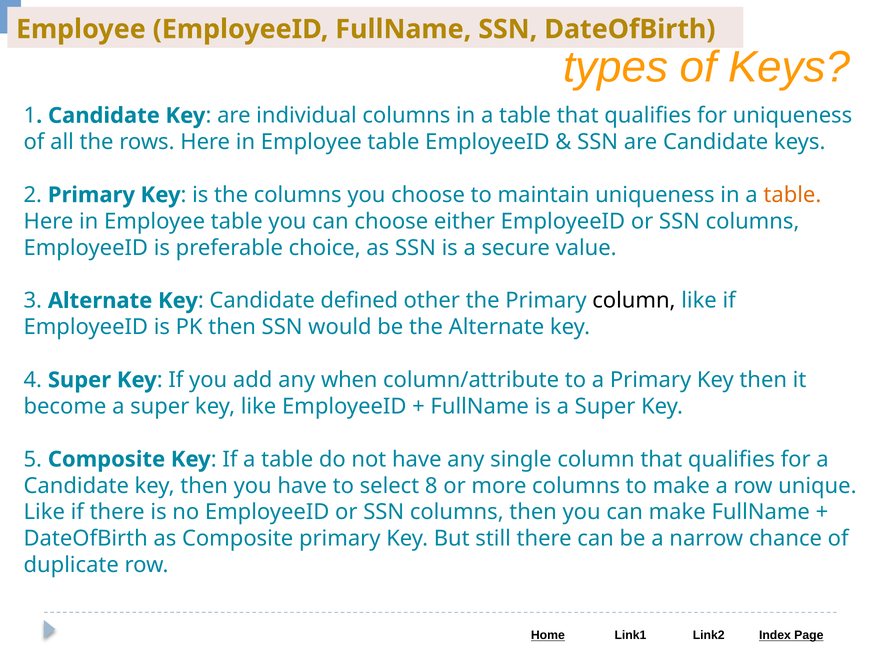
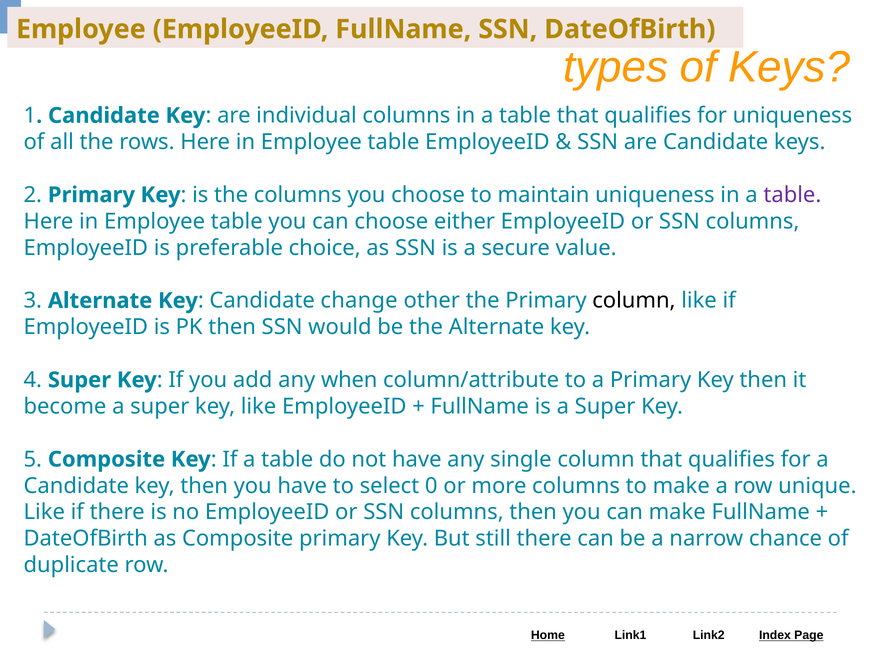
table at (792, 195) colour: orange -> purple
defined: defined -> change
8: 8 -> 0
